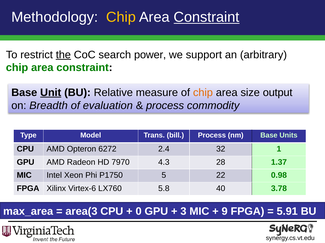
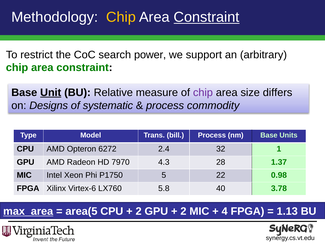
the underline: present -> none
chip at (203, 93) colour: orange -> purple
output: output -> differs
Breadth: Breadth -> Designs
evaluation: evaluation -> systematic
max_area underline: none -> present
area(3: area(3 -> area(5
0 at (139, 212): 0 -> 2
3 at (183, 212): 3 -> 2
9: 9 -> 4
5.91: 5.91 -> 1.13
